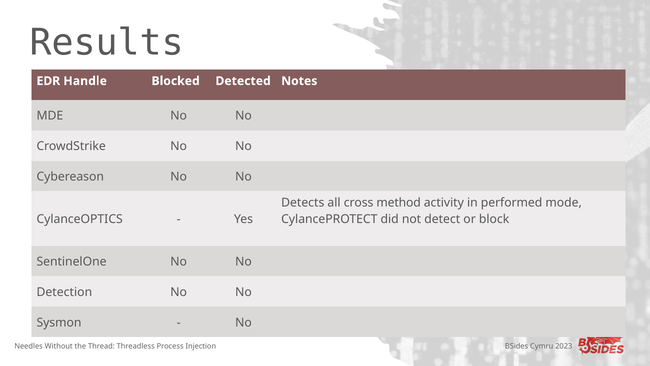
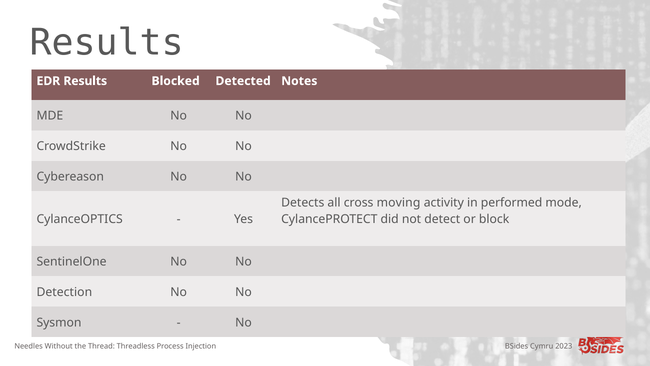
EDR Handle: Handle -> Results
method: method -> moving
